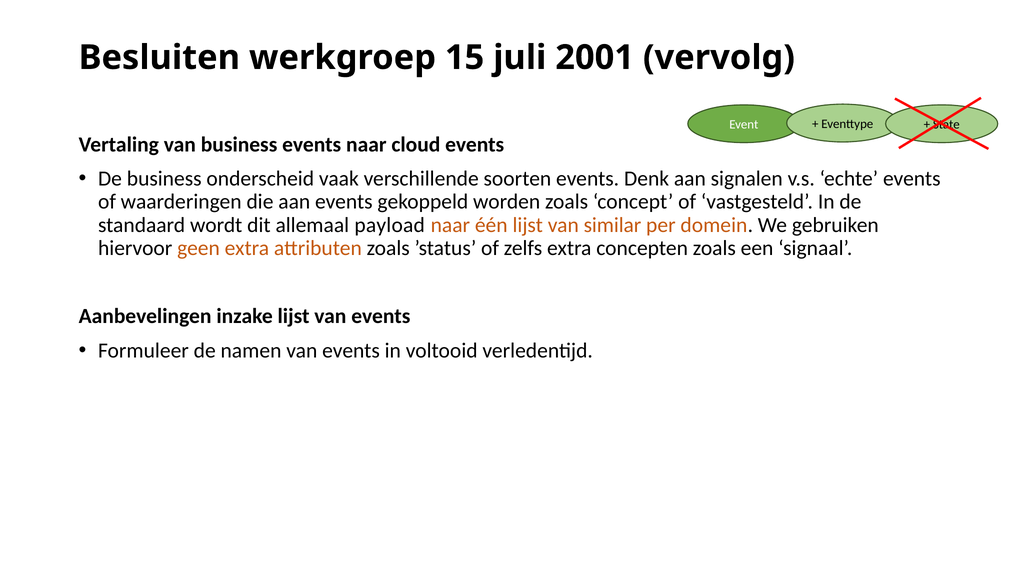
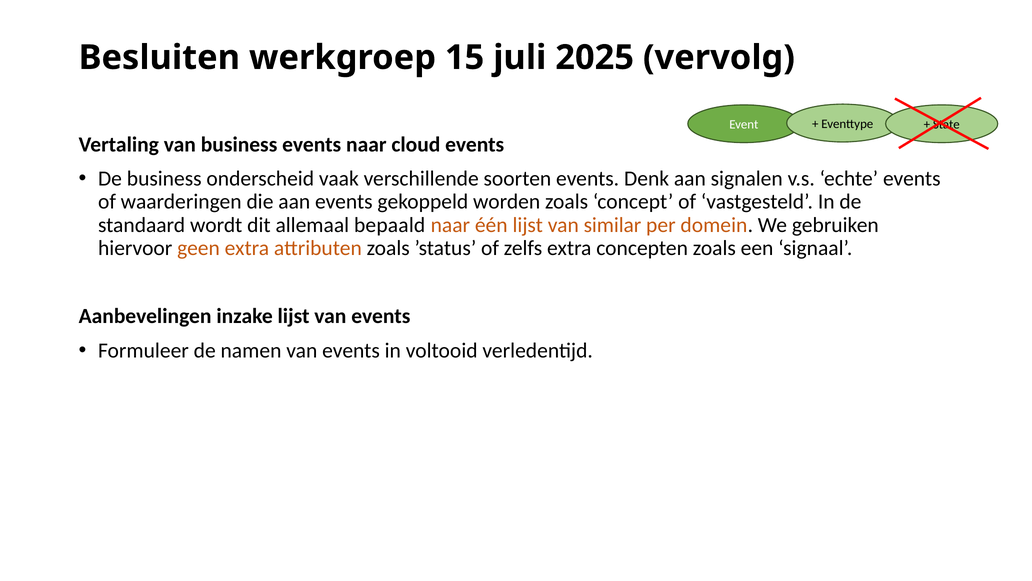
2001: 2001 -> 2025
payload: payload -> bepaald
